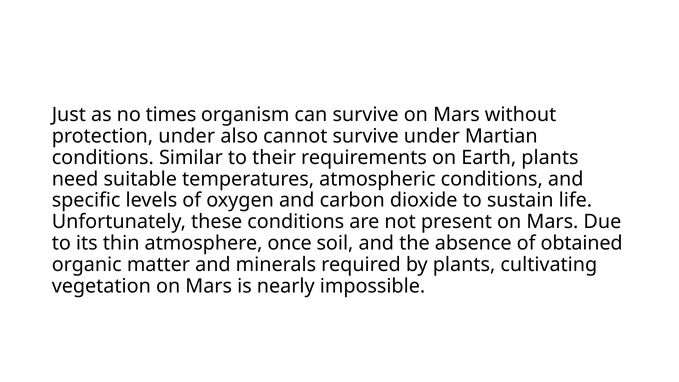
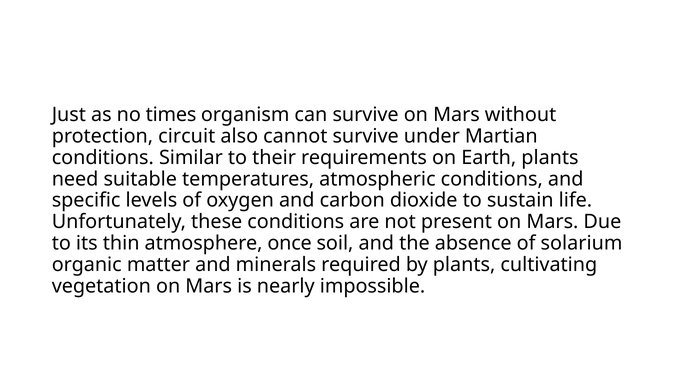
protection under: under -> circuit
obtained: obtained -> solarium
